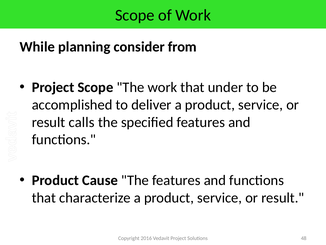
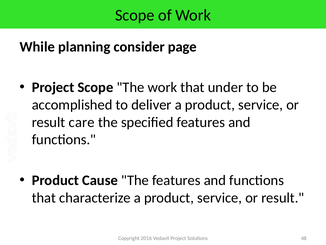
from: from -> page
calls: calls -> care
